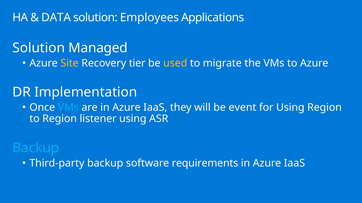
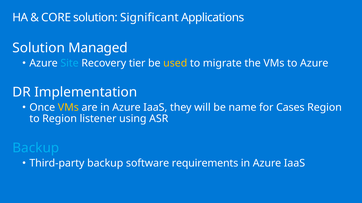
DATA: DATA -> CORE
Employees: Employees -> Significant
Site colour: yellow -> light blue
VMs at (68, 108) colour: light blue -> yellow
event: event -> name
for Using: Using -> Cases
